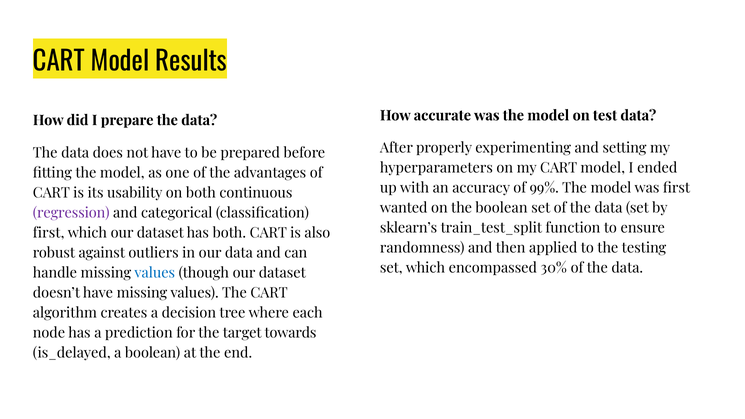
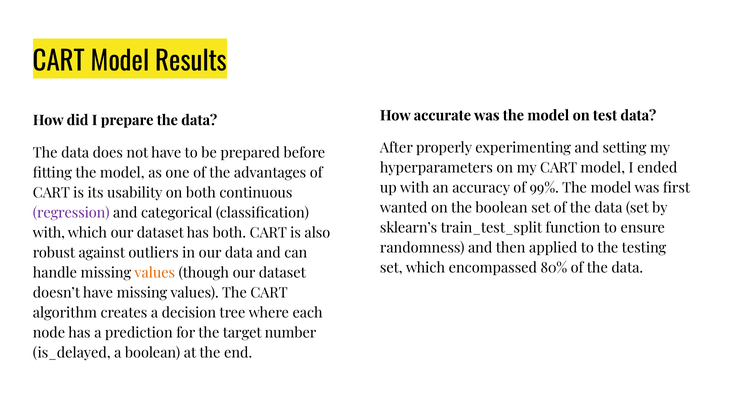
first at (49, 233): first -> with
30%: 30% -> 80%
values at (155, 273) colour: blue -> orange
towards: towards -> number
